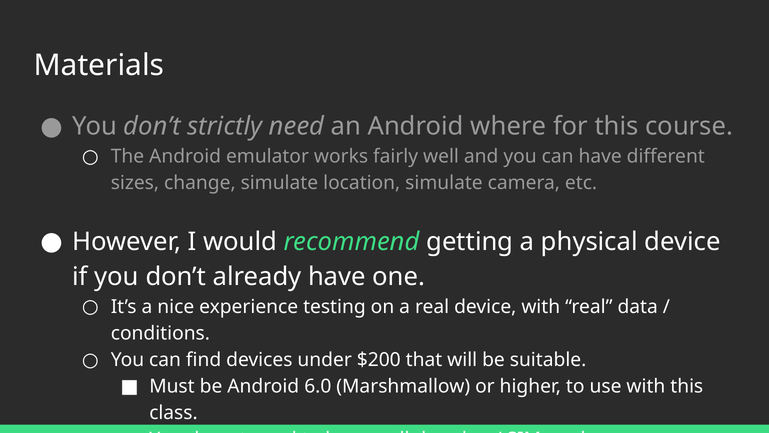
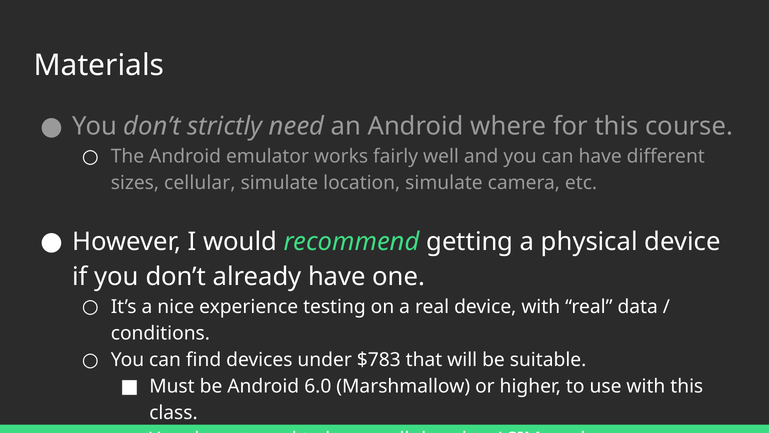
sizes change: change -> cellular
$200: $200 -> $783
